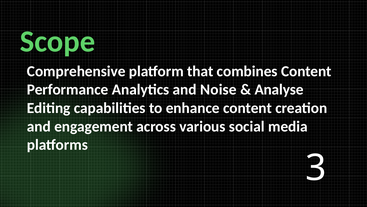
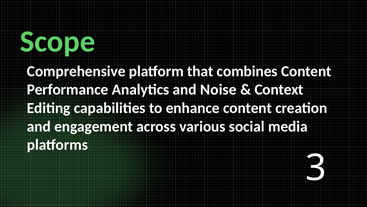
Analyse: Analyse -> Context
